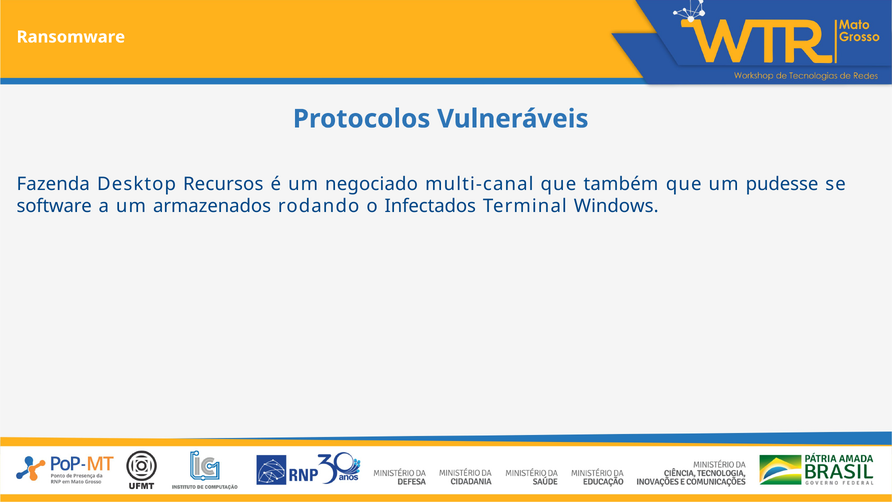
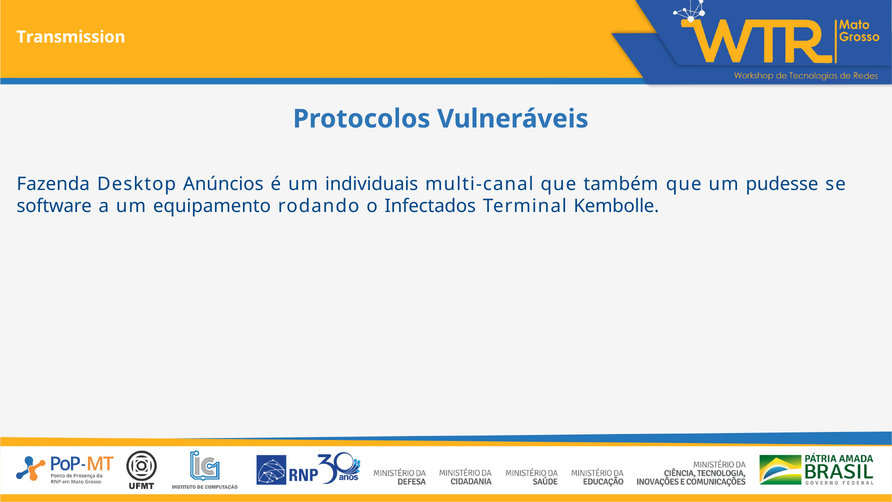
Ransomware: Ransomware -> Transmission
Recursos: Recursos -> Anúncios
negociado: negociado -> individuais
armazenados: armazenados -> equipamento
Windows: Windows -> Kembolle
